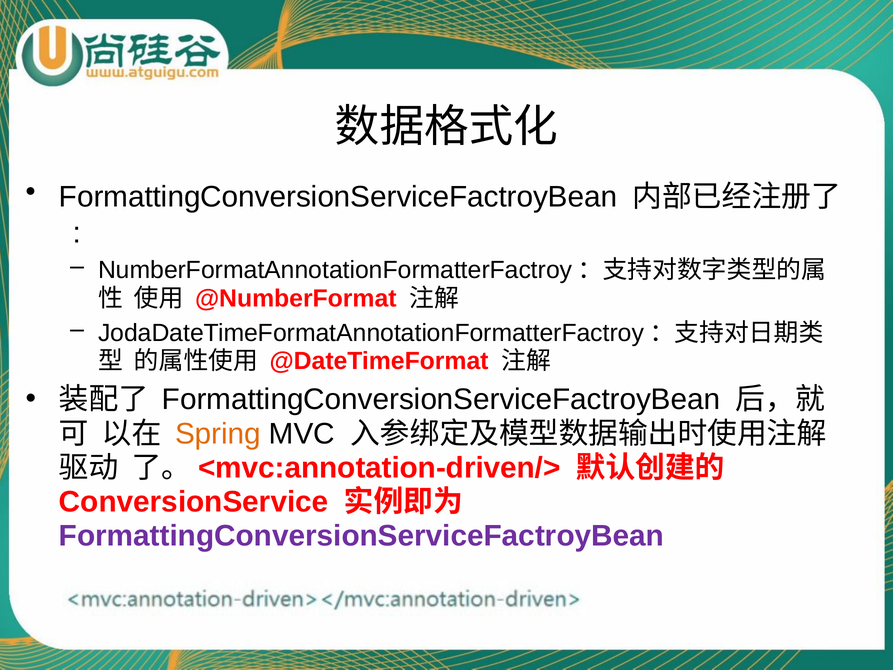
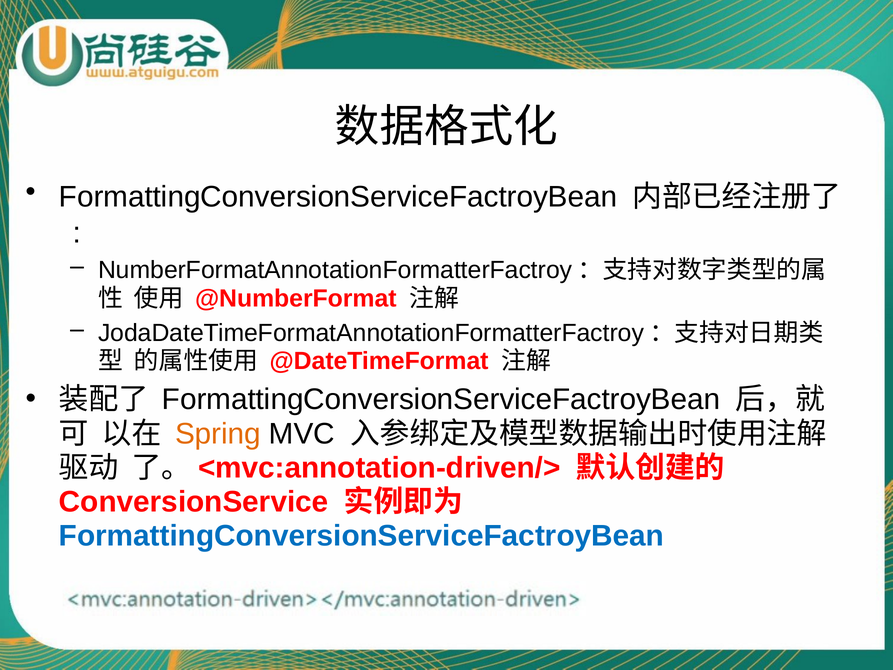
FormattingConversionServiceFactroyBean at (361, 536) colour: purple -> blue
